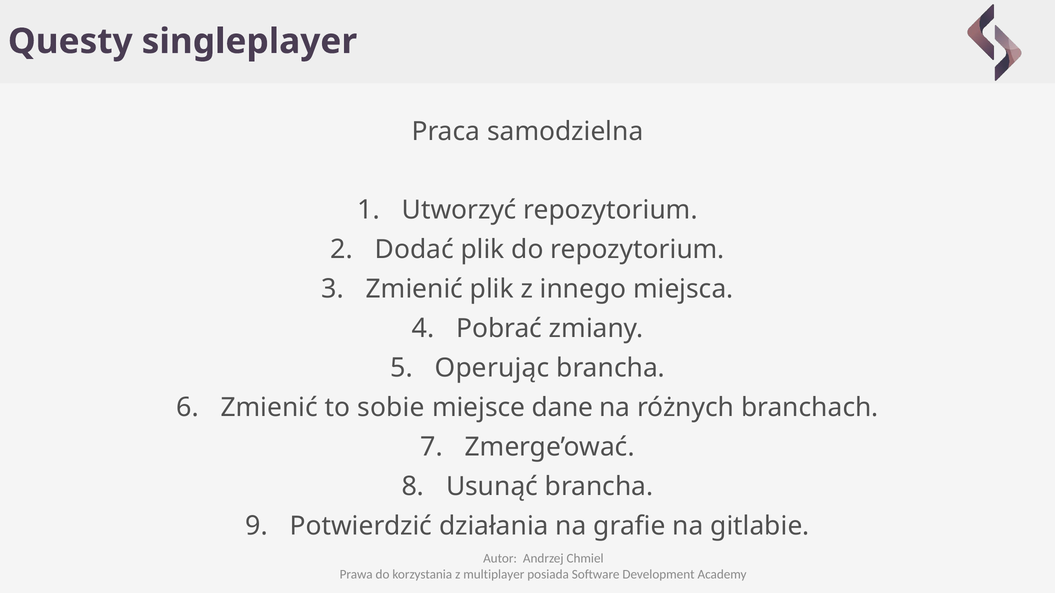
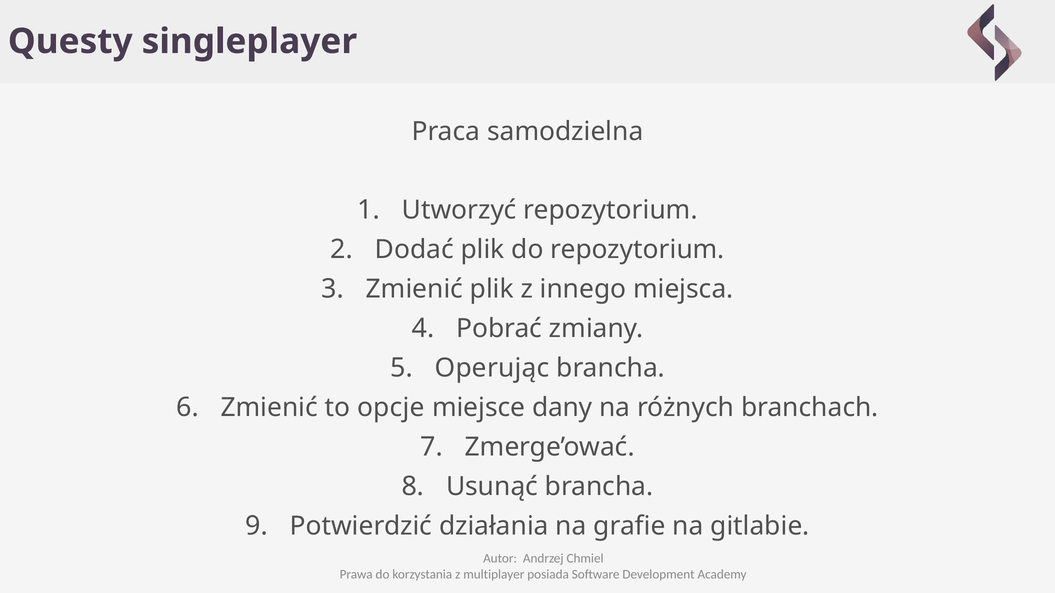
sobie: sobie -> opcje
dane: dane -> dany
